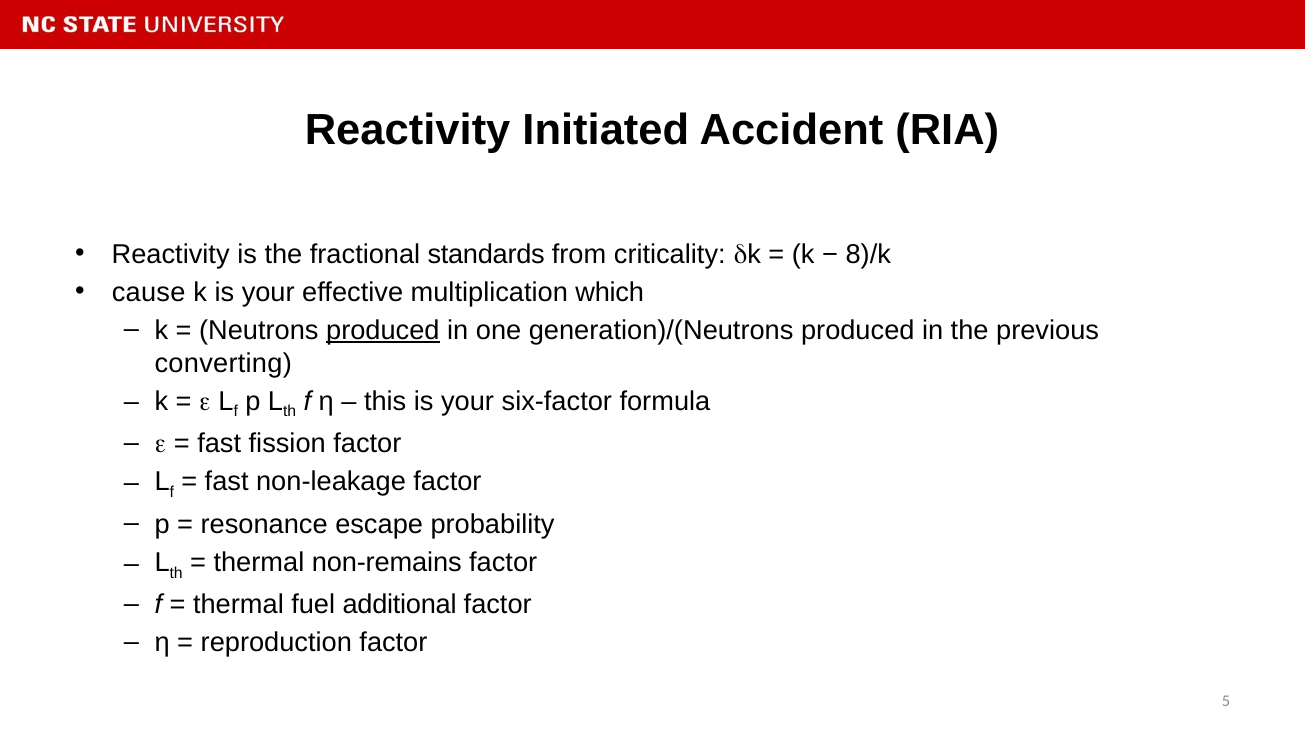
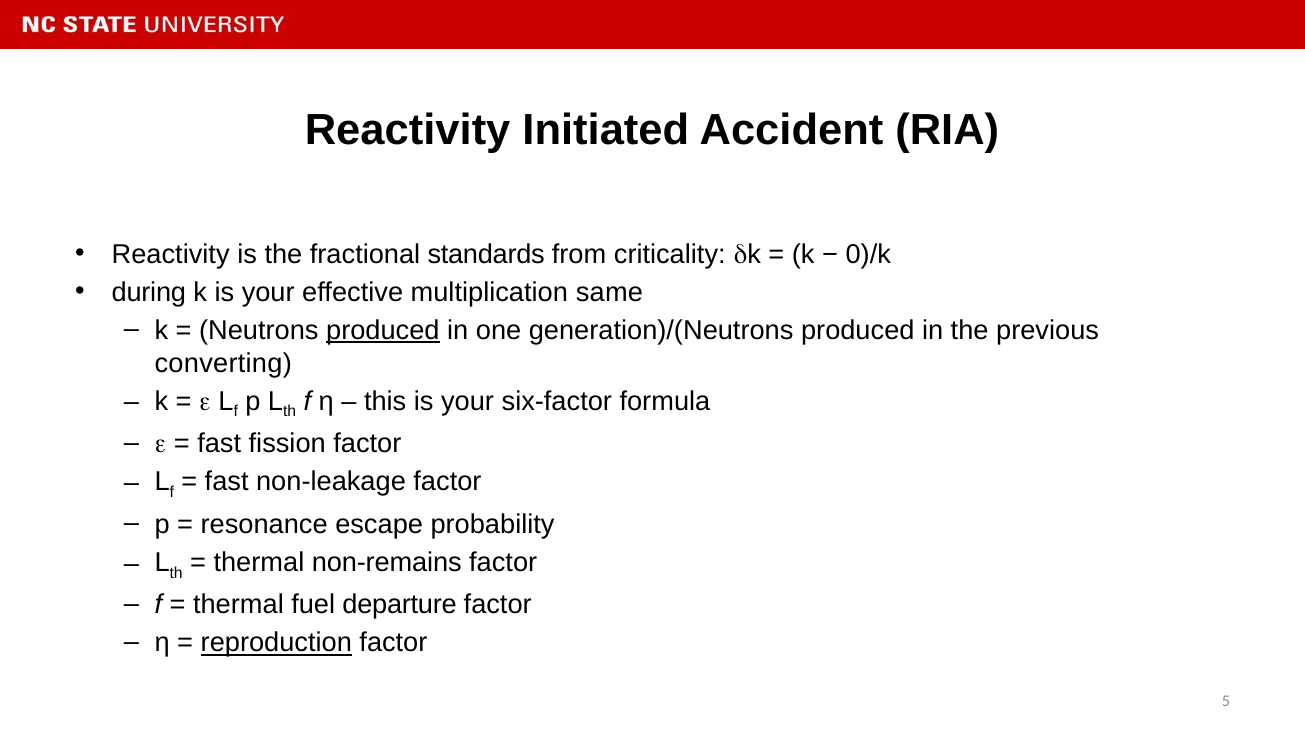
8)/k: 8)/k -> 0)/k
cause: cause -> during
which: which -> same
additional: additional -> departure
reproduction underline: none -> present
